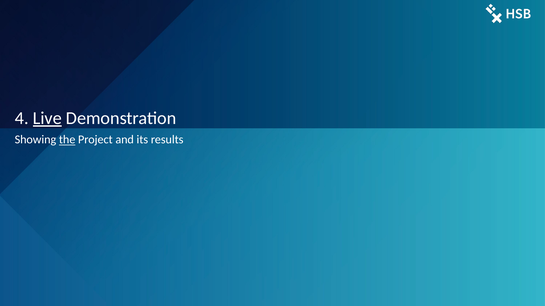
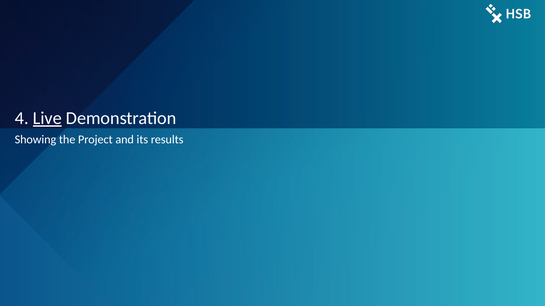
the underline: present -> none
